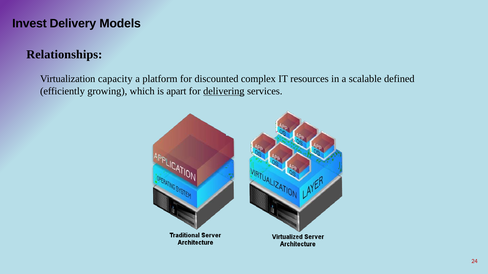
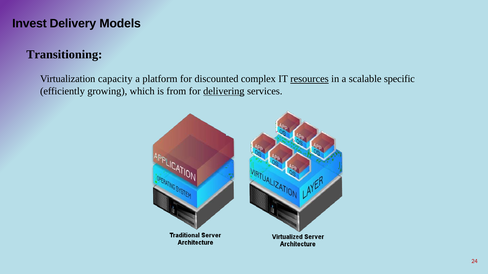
Relationships: Relationships -> Transitioning
resources underline: none -> present
defined: defined -> specific
apart: apart -> from
